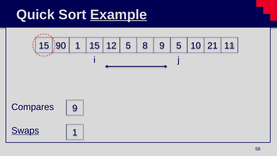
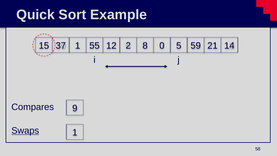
Example underline: present -> none
90: 90 -> 37
1 15: 15 -> 55
12 5: 5 -> 2
8 9: 9 -> 0
10: 10 -> 59
11: 11 -> 14
